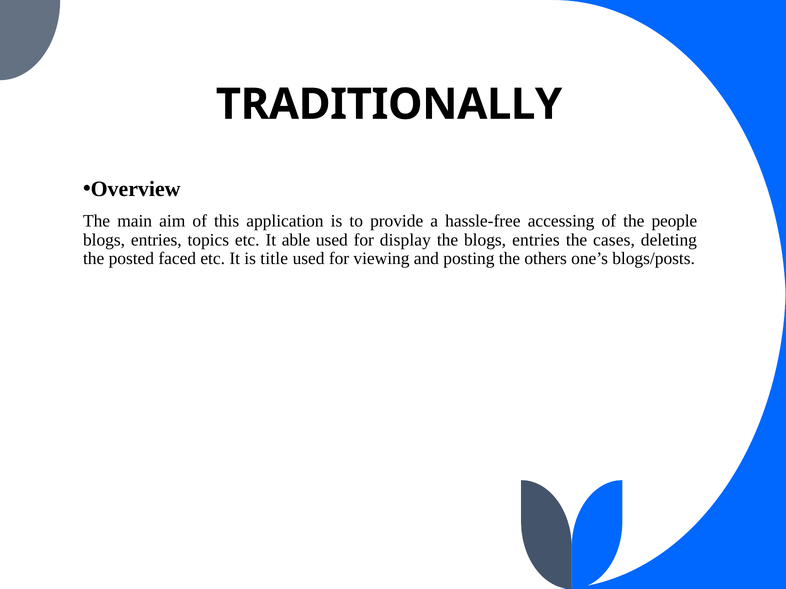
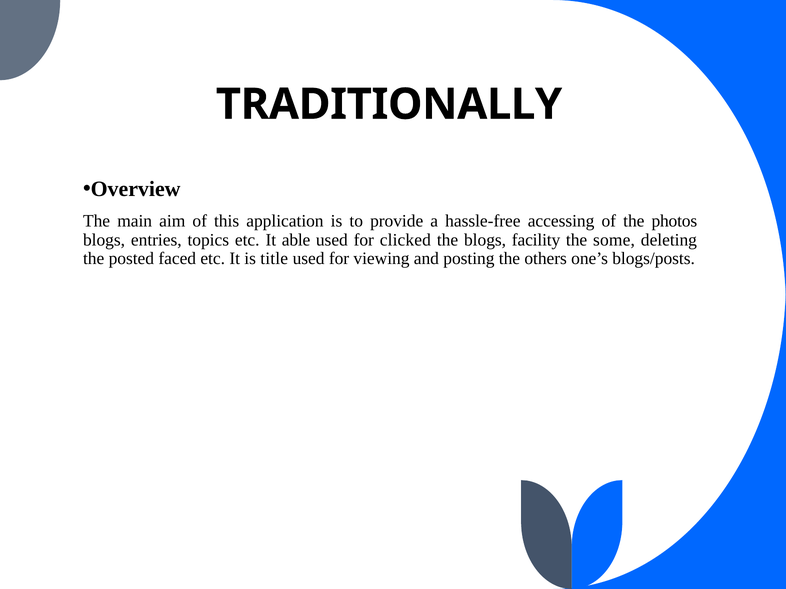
people: people -> photos
display: display -> clicked
the blogs entries: entries -> facility
cases: cases -> some
